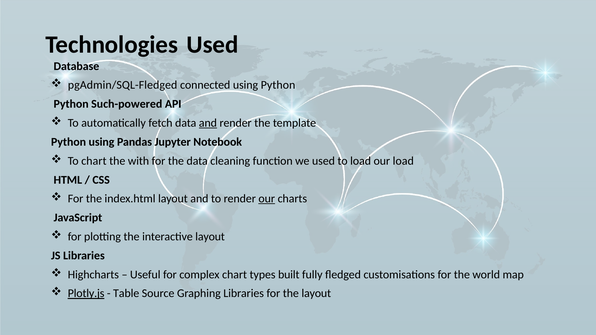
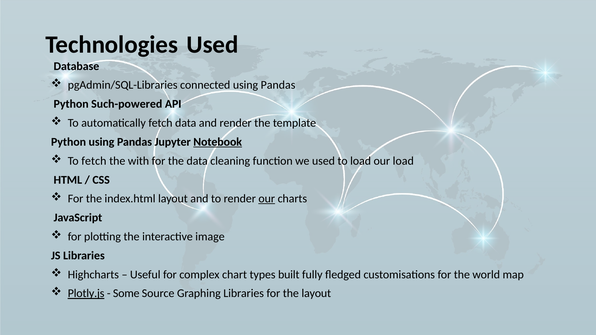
pgAdmin/SQL-Fledged: pgAdmin/SQL-Fledged -> pgAdmin/SQL-Libraries
connected using Python: Python -> Pandas
and at (208, 123) underline: present -> none
Notebook underline: none -> present
To chart: chart -> fetch
interactive layout: layout -> image
Table: Table -> Some
